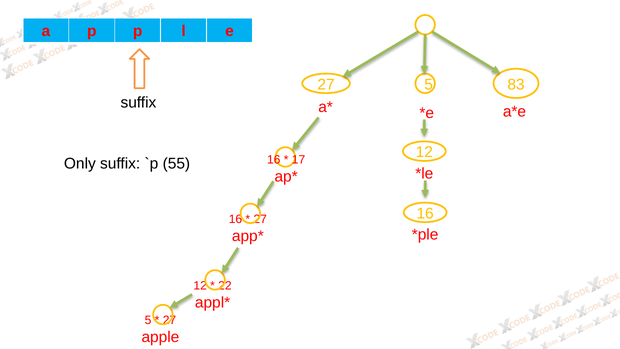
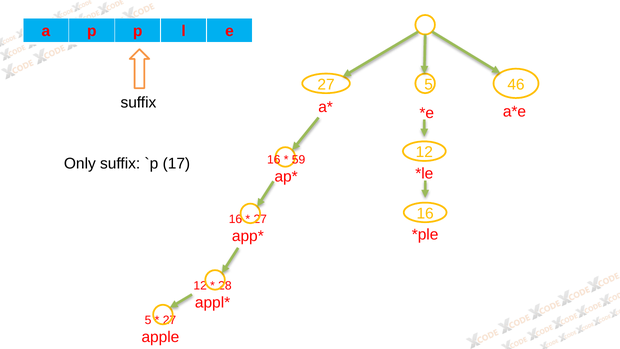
83: 83 -> 46
17: 17 -> 59
55: 55 -> 17
22: 22 -> 28
